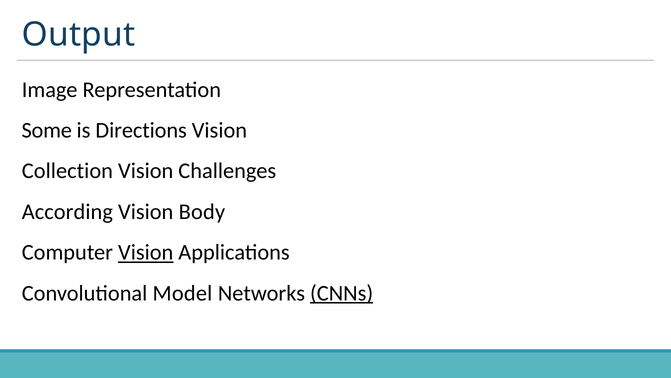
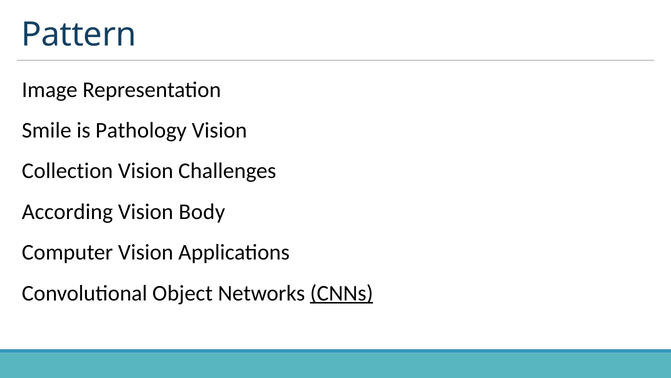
Output: Output -> Pattern
Some: Some -> Smile
Directions: Directions -> Pathology
Vision at (146, 252) underline: present -> none
Model: Model -> Object
